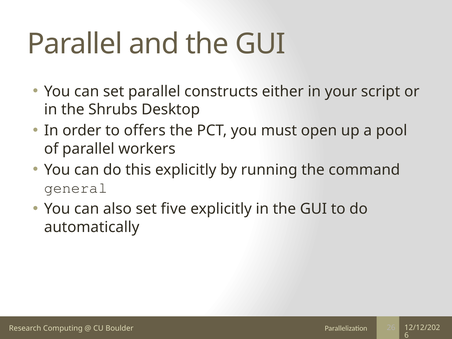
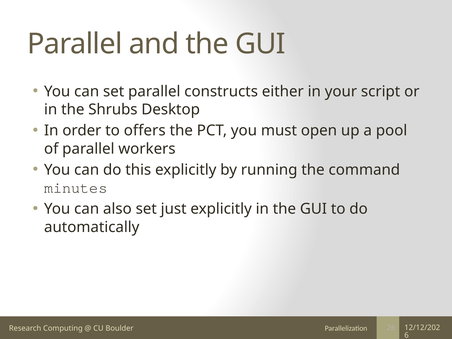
general: general -> minutes
five: five -> just
